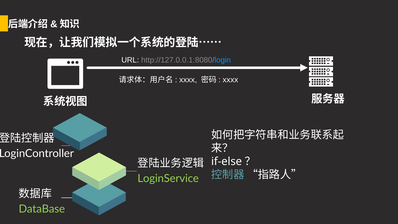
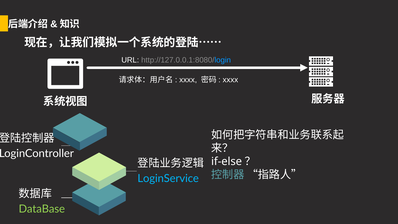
LoginService colour: light green -> light blue
